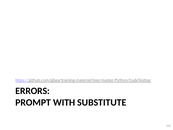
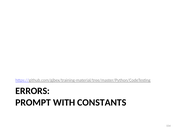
SUBSTITUTE: SUBSTITUTE -> CONSTANTS
